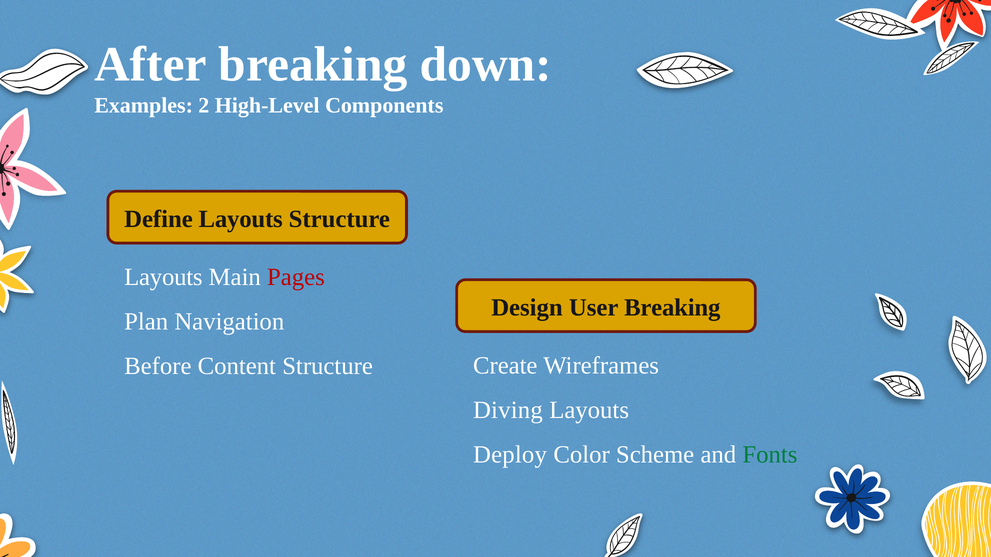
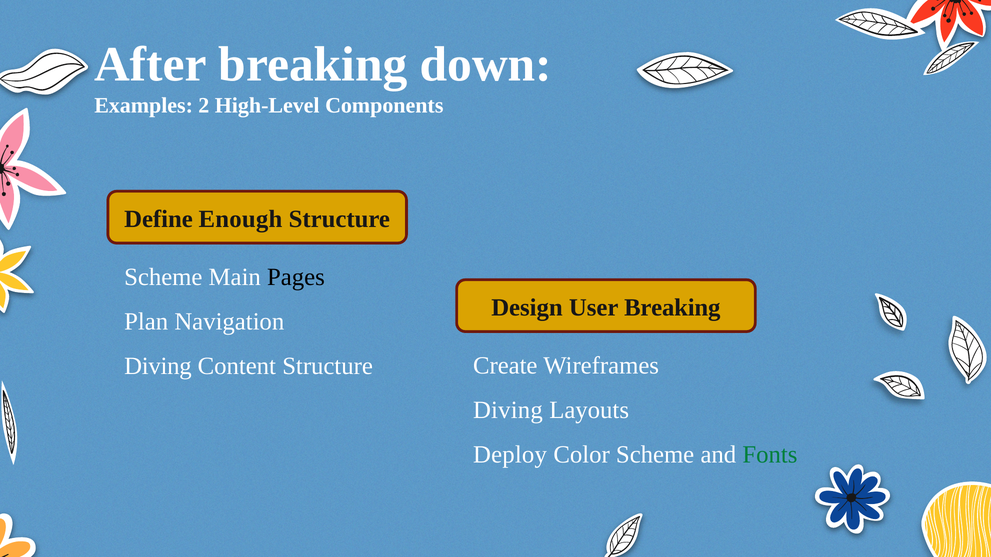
Define Layouts: Layouts -> Enough
Layouts at (163, 277): Layouts -> Scheme
Pages colour: red -> black
Before at (158, 366): Before -> Diving
